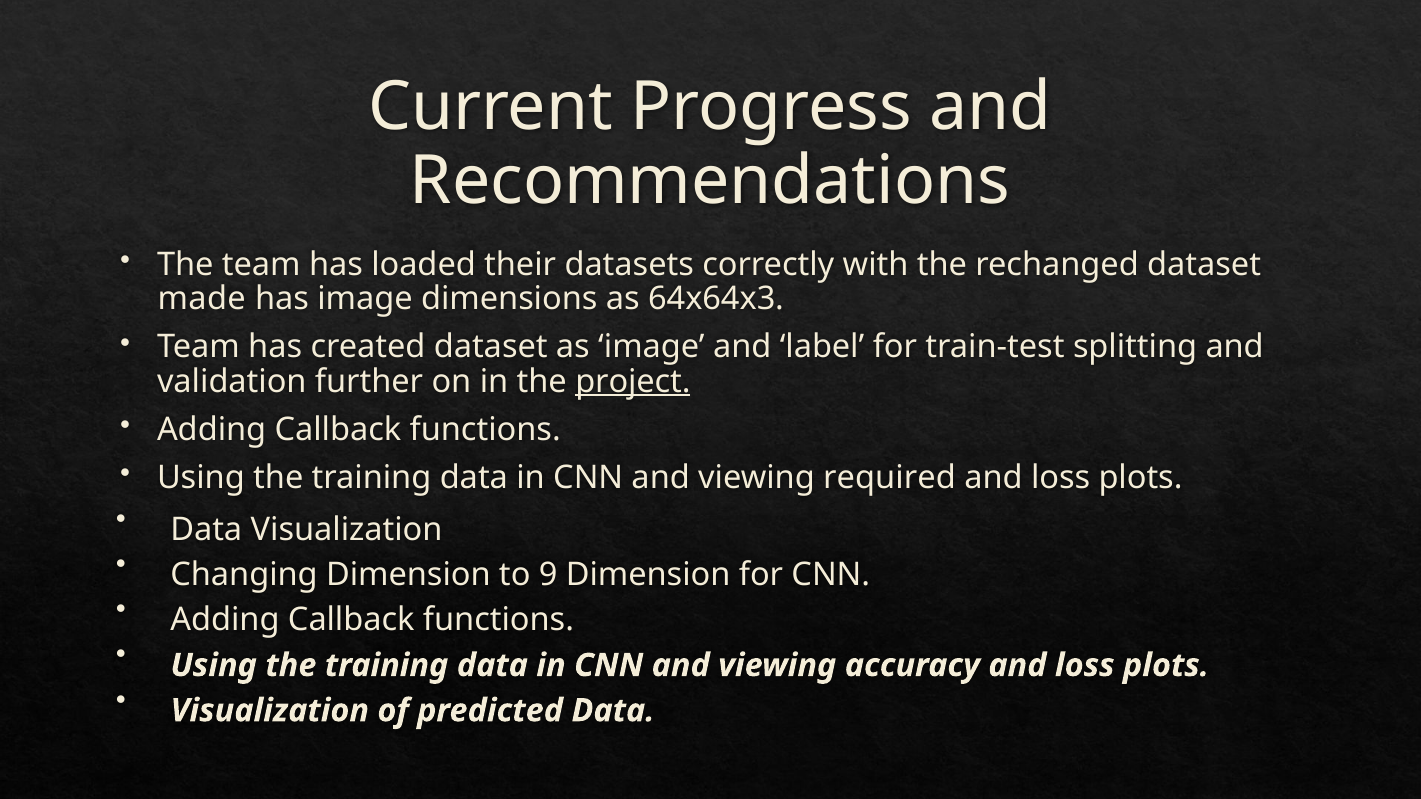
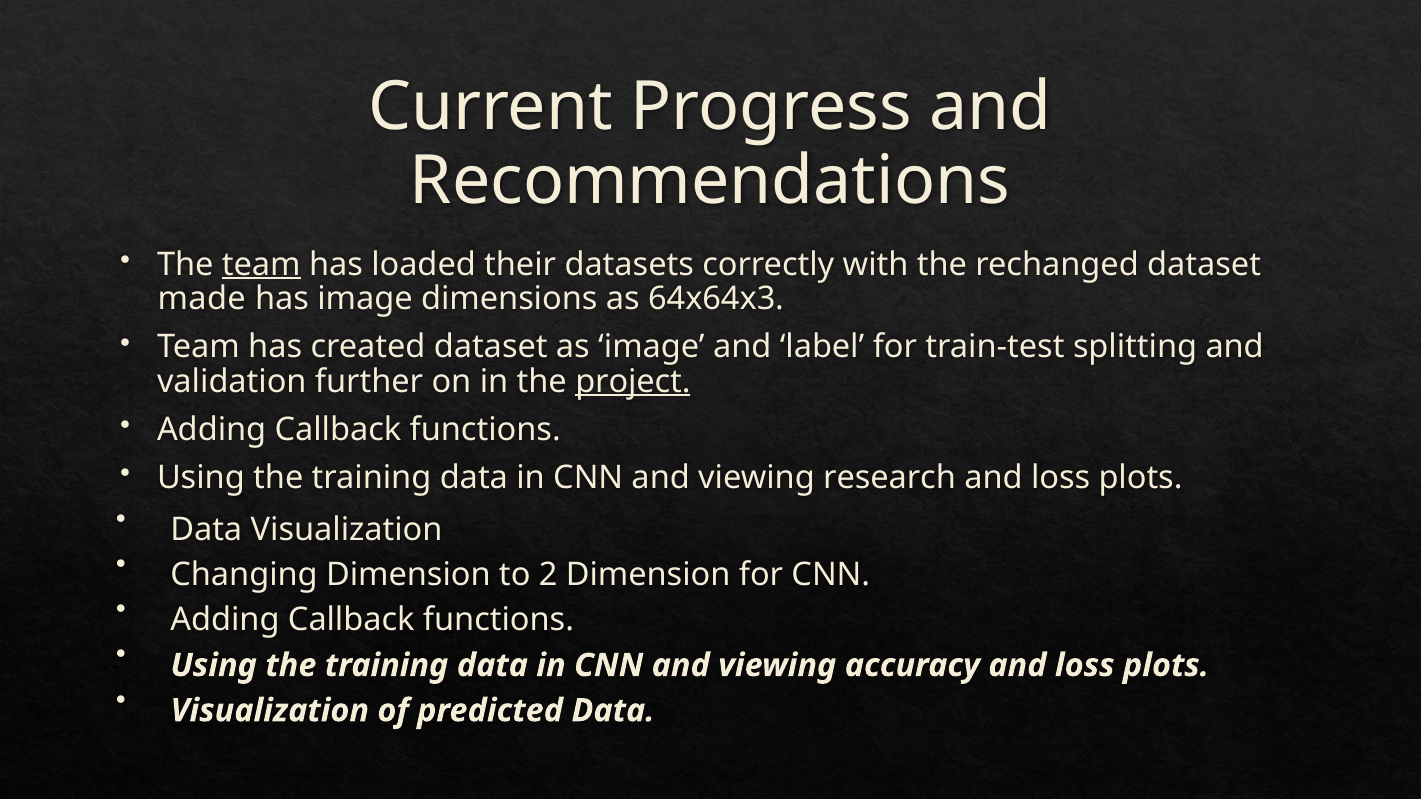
team at (261, 264) underline: none -> present
required: required -> research
9: 9 -> 2
